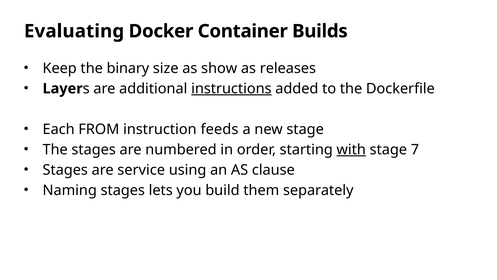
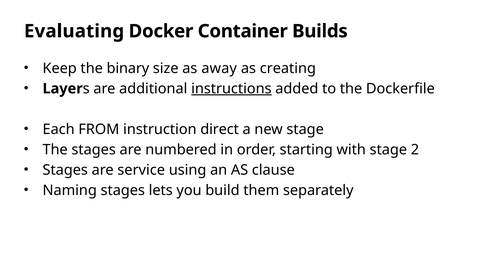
show: show -> away
releases: releases -> creating
feeds: feeds -> direct
with underline: present -> none
7: 7 -> 2
